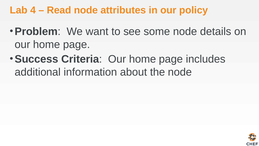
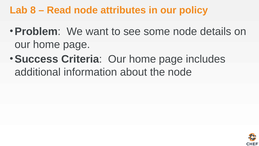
4: 4 -> 8
